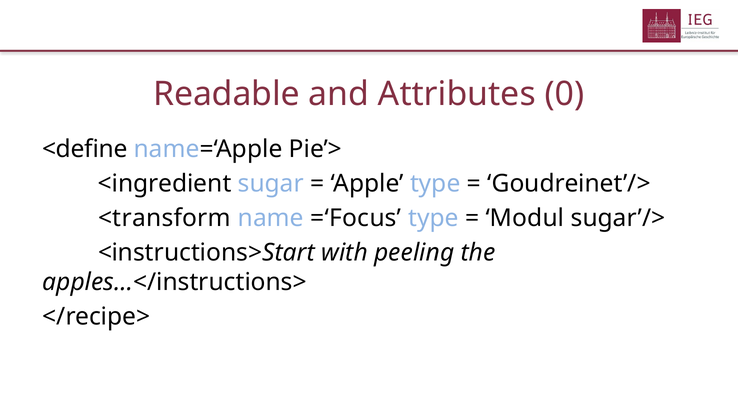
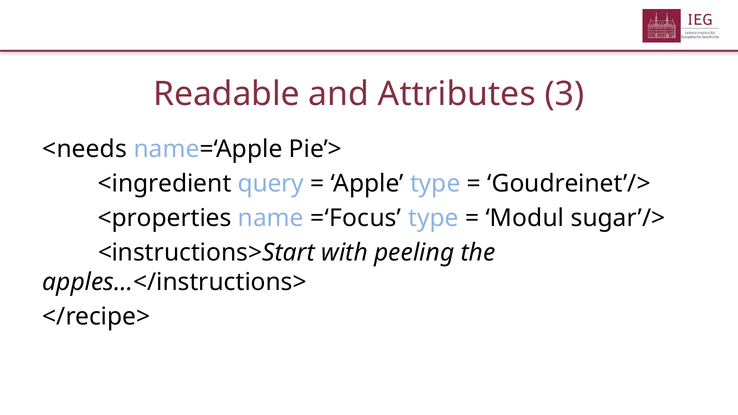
0: 0 -> 3
<define: <define -> <needs
sugar: sugar -> query
<transform: <transform -> <properties
